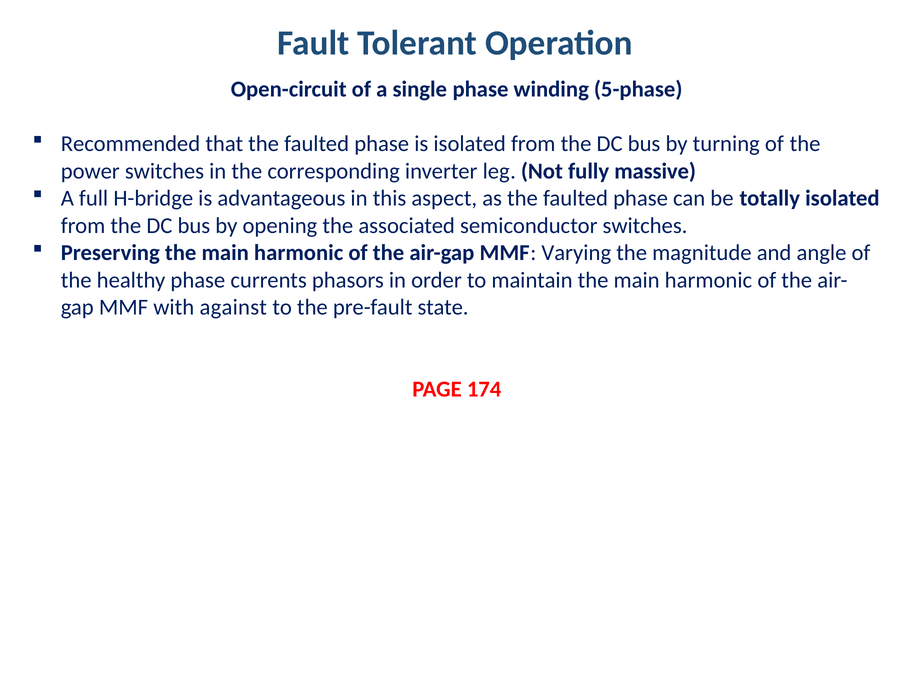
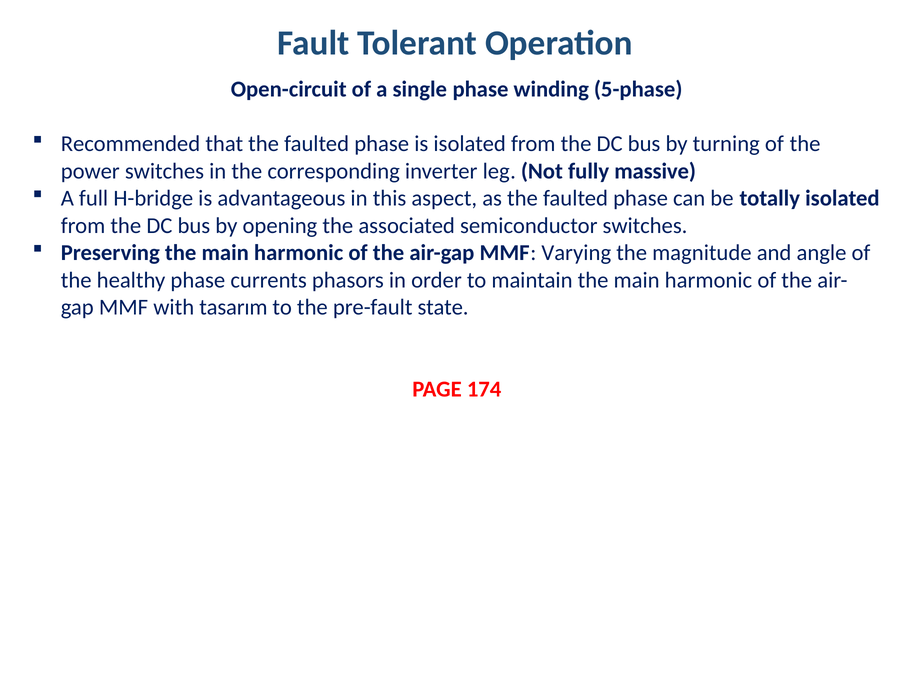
against: against -> tasarım
